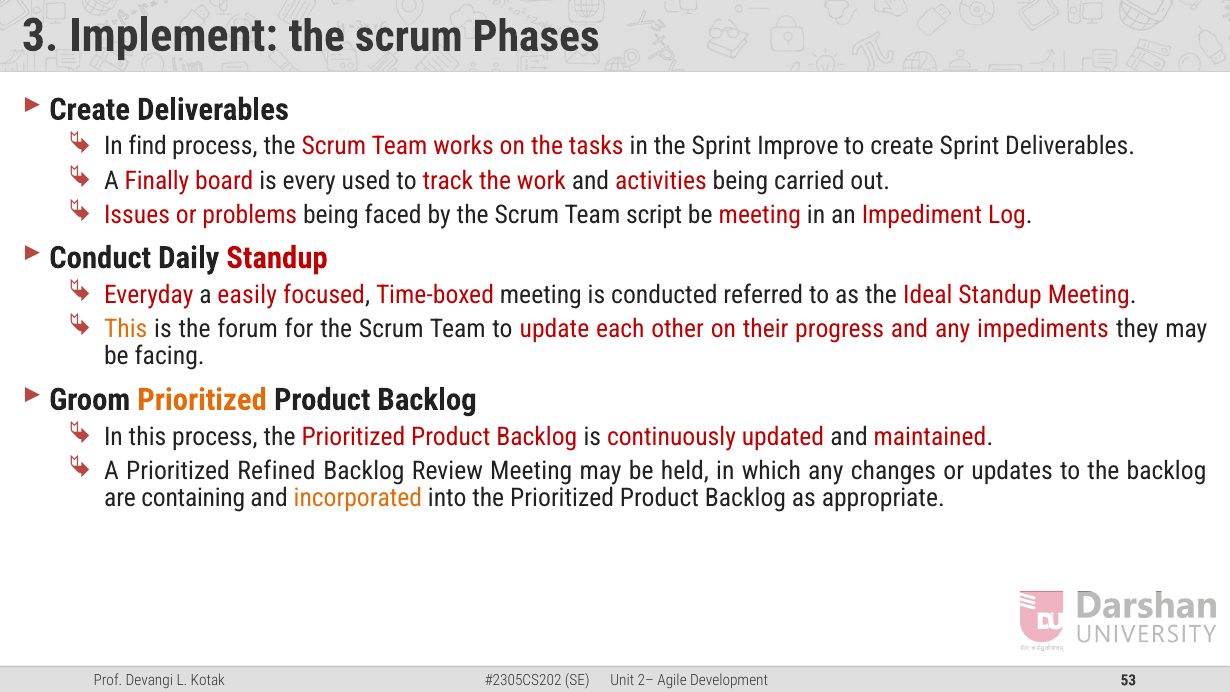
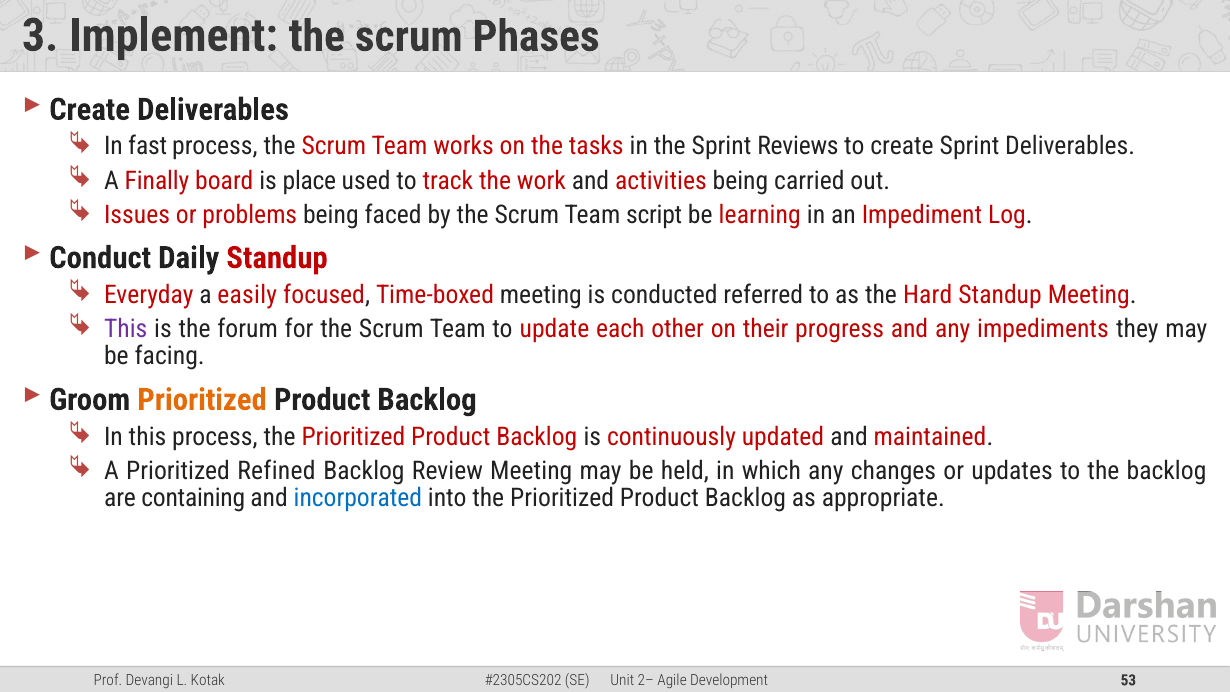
find: find -> fast
Improve: Improve -> Reviews
every: every -> place
be meeting: meeting -> learning
Ideal: Ideal -> Hard
This at (126, 329) colour: orange -> purple
incorporated colour: orange -> blue
